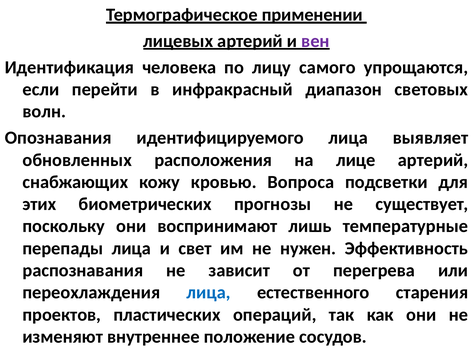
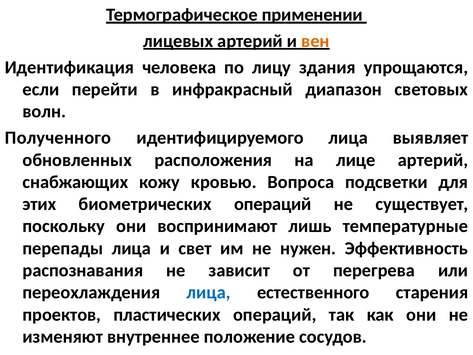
вен colour: purple -> orange
самого: самого -> здания
Опознавания: Опознавания -> Полученного
биометрических прогнозы: прогнозы -> операций
